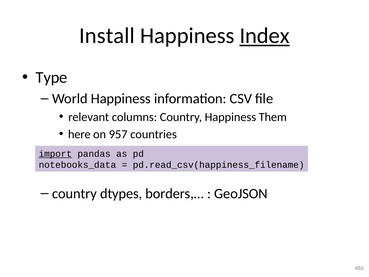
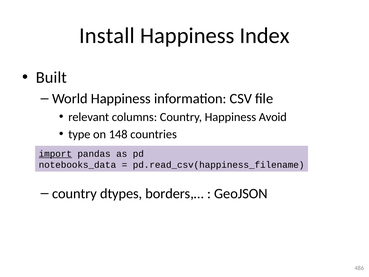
Index underline: present -> none
Type: Type -> Built
Them: Them -> Avoid
here: here -> type
957: 957 -> 148
